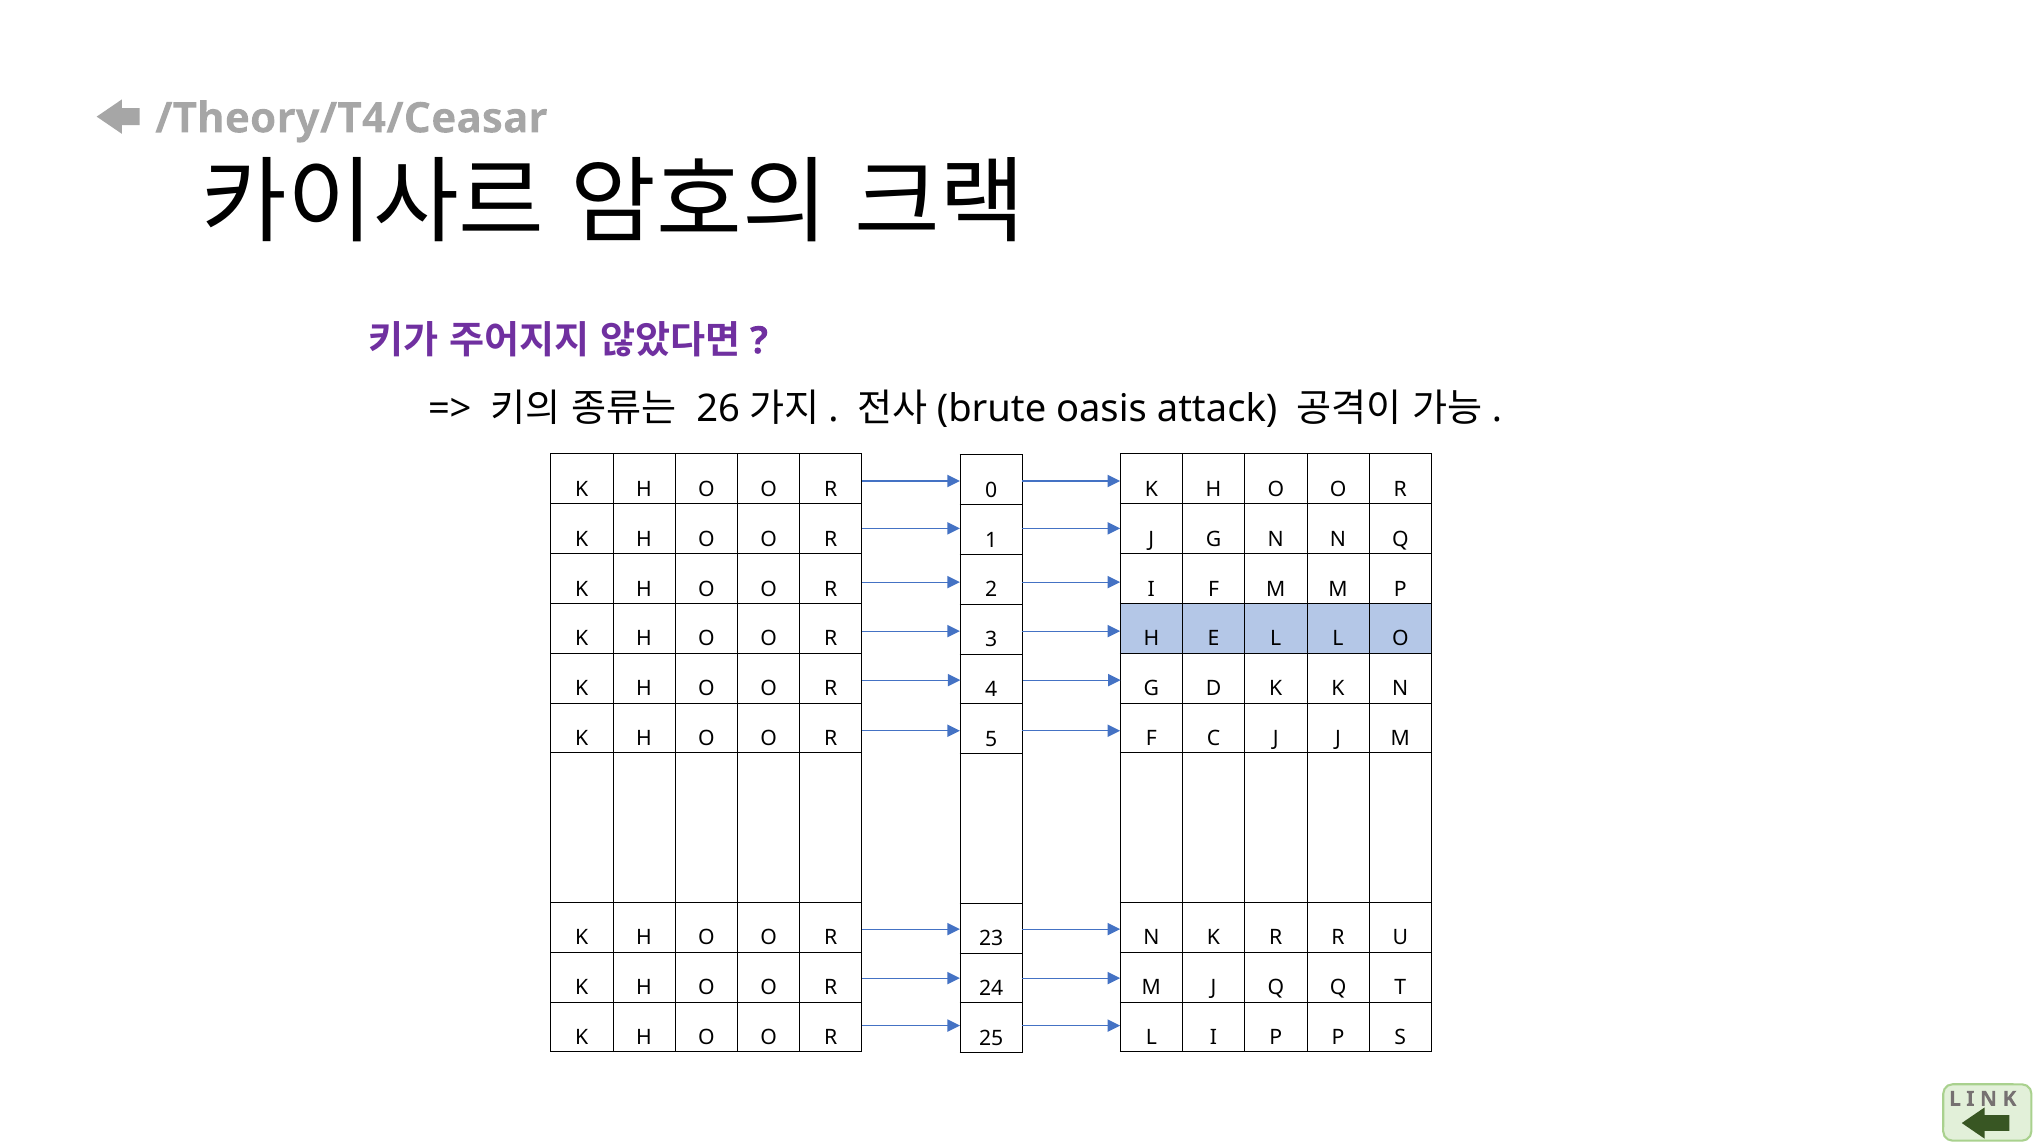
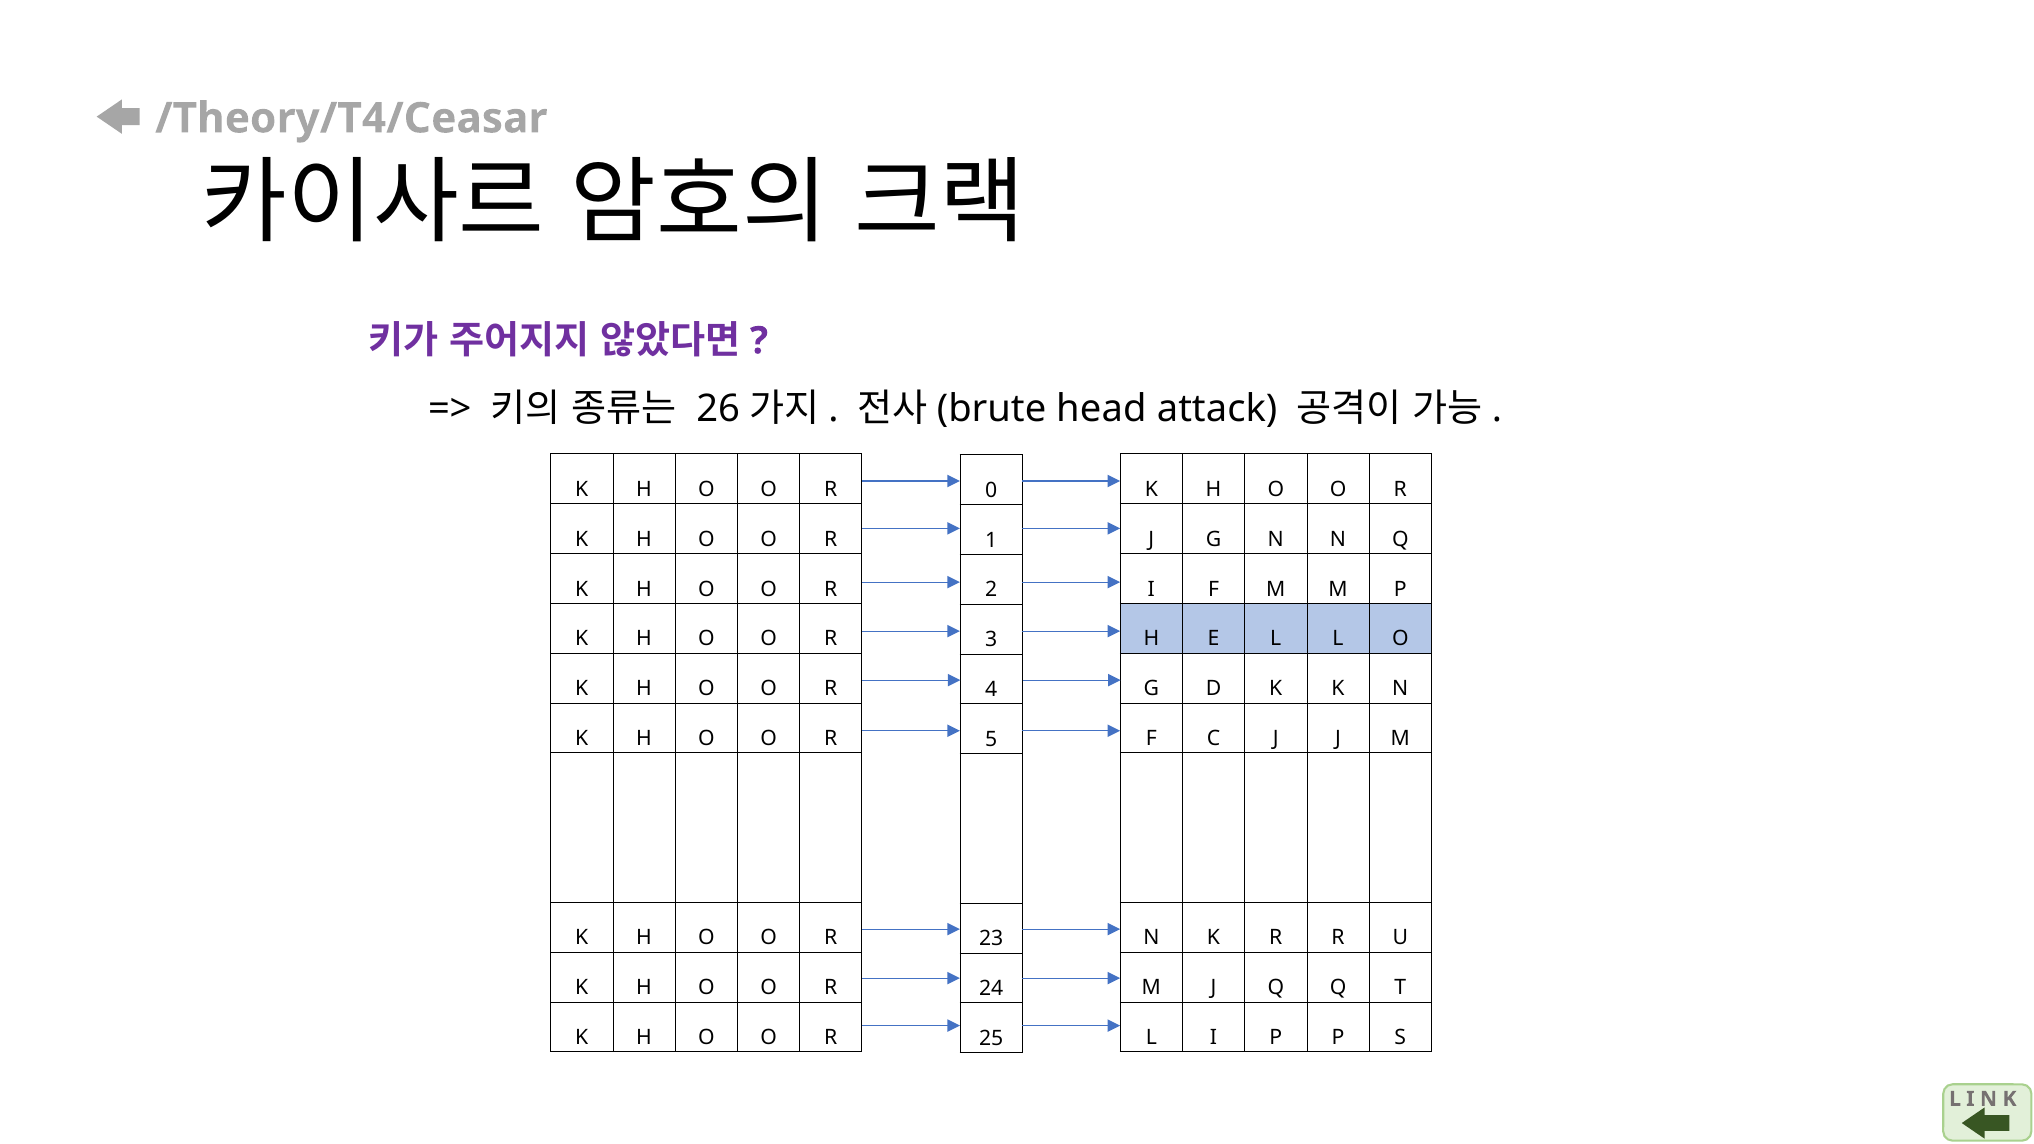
oasis: oasis -> head
